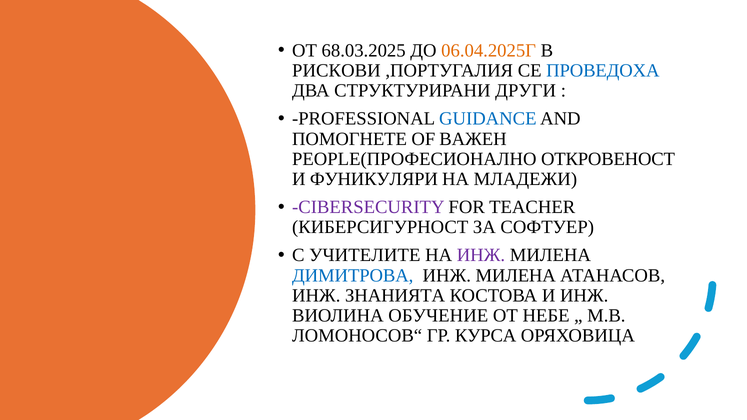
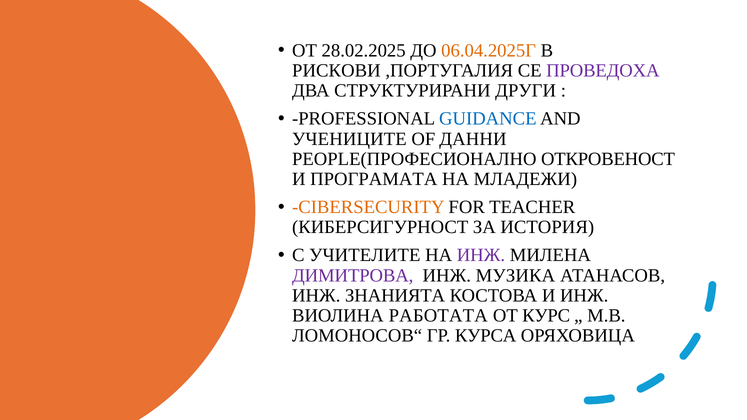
68.03.2025: 68.03.2025 -> 28.02.2025
ПРОВЕДОХА colour: blue -> purple
ПОМОГНЕТЕ: ПОМОГНЕТЕ -> УЧЕНИЦИТЕ
ВАЖЕН: ВАЖЕН -> ДАННИ
ФУНИКУЛЯРИ: ФУНИКУЛЯРИ -> ПРОГРАМАТА
CIBERSECURITY colour: purple -> orange
СОФТУЕР: СОФТУЕР -> ИСТОРИЯ
ДИМИТРОВА colour: blue -> purple
МИЛЕНА at (516, 276): МИЛЕНА -> МУЗИКА
ОБУЧЕНИЕ: ОБУЧЕНИЕ -> РАБОТАТА
НЕБЕ: НЕБЕ -> КУРС
